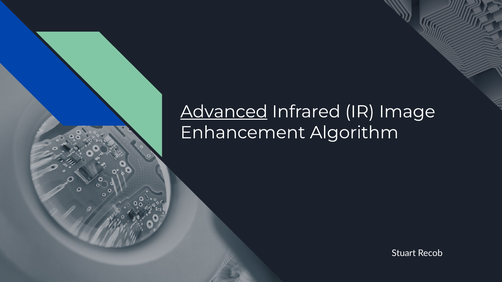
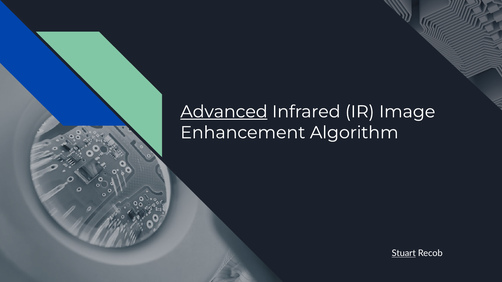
Stuart underline: none -> present
